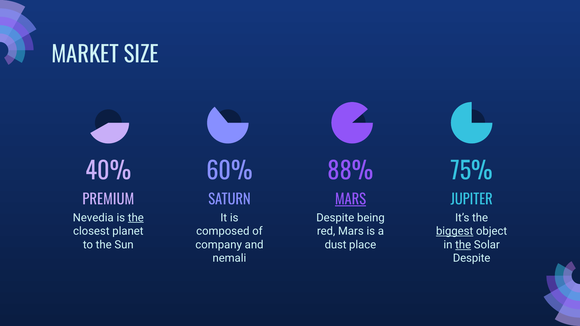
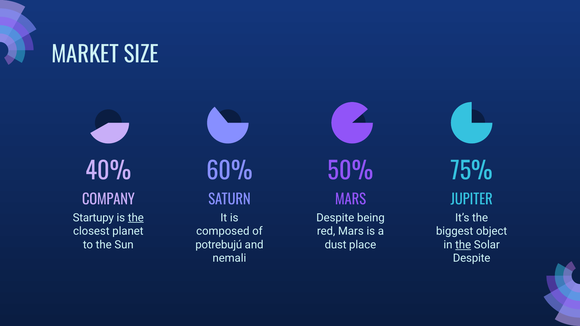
88%: 88% -> 50%
PREMIUM: PREMIUM -> COMPANY
MARS at (351, 200) underline: present -> none
Nevedia: Nevedia -> Startupy
biggest underline: present -> none
company: company -> potrebujú
